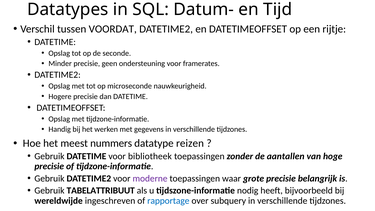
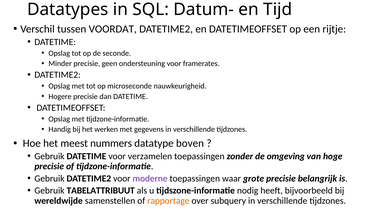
reizen: reizen -> boven
bibliotheek: bibliotheek -> verzamelen
aantallen: aantallen -> omgeving
ingeschreven: ingeschreven -> samenstellen
rapportage colour: blue -> orange
